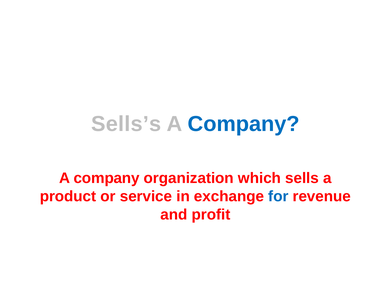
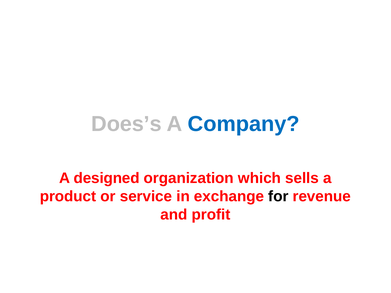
Sells’s: Sells’s -> Does’s
company at (107, 178): company -> designed
for colour: blue -> black
